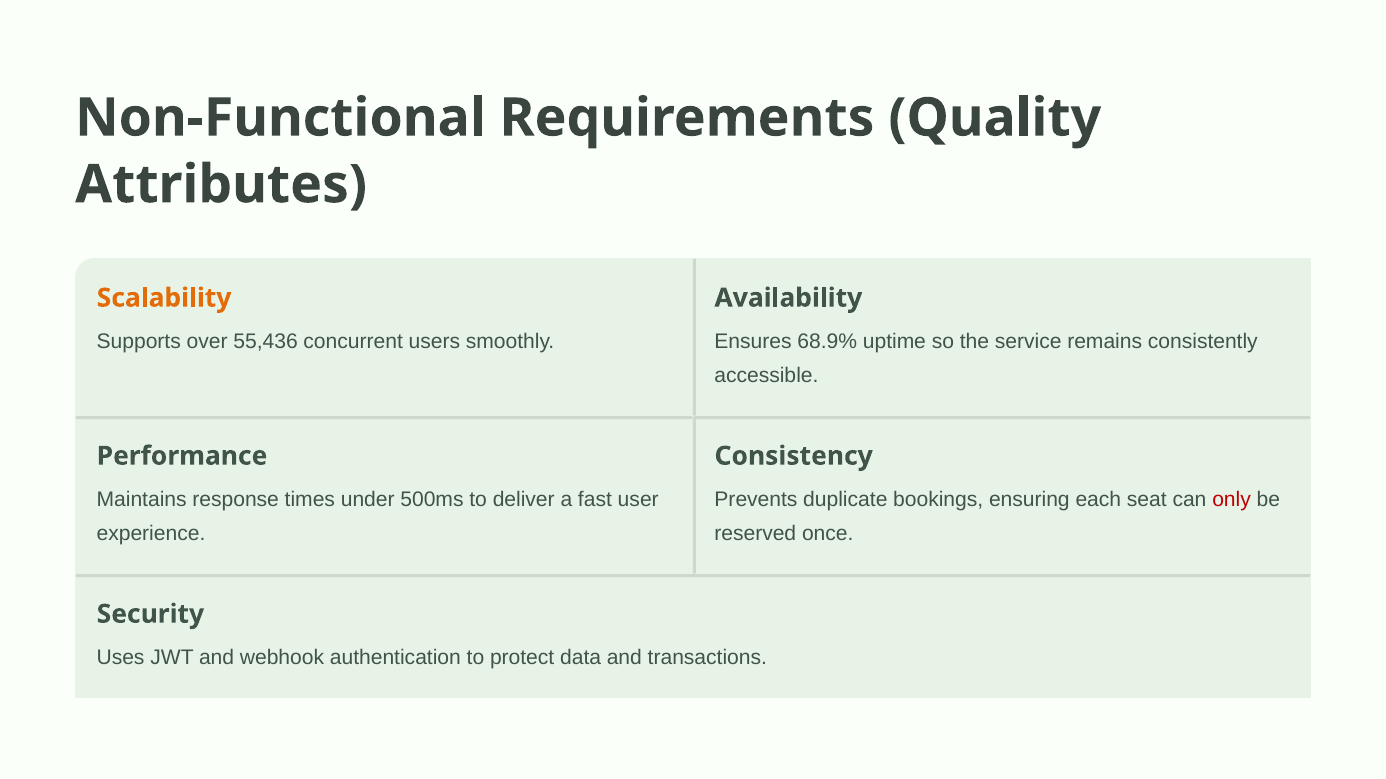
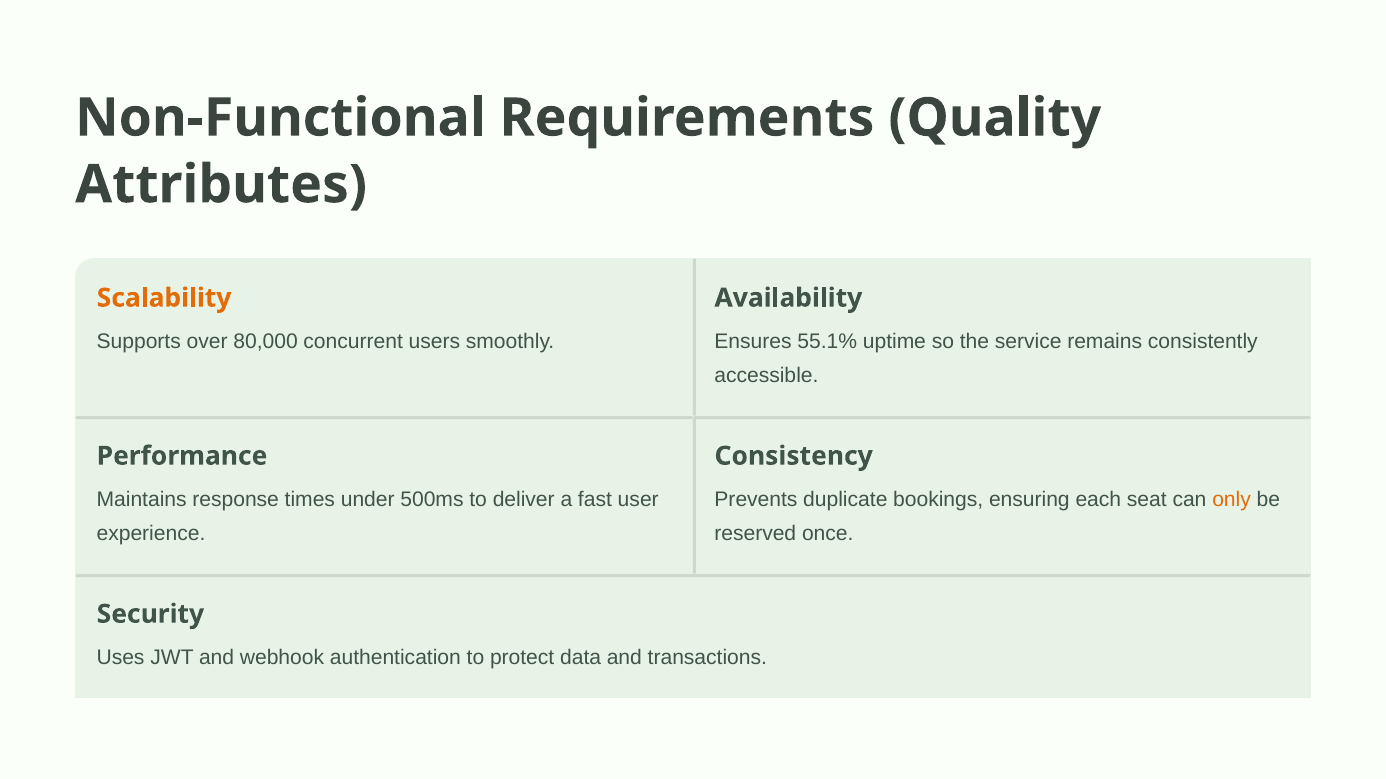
55,436: 55,436 -> 80,000
68.9%: 68.9% -> 55.1%
only colour: red -> orange
